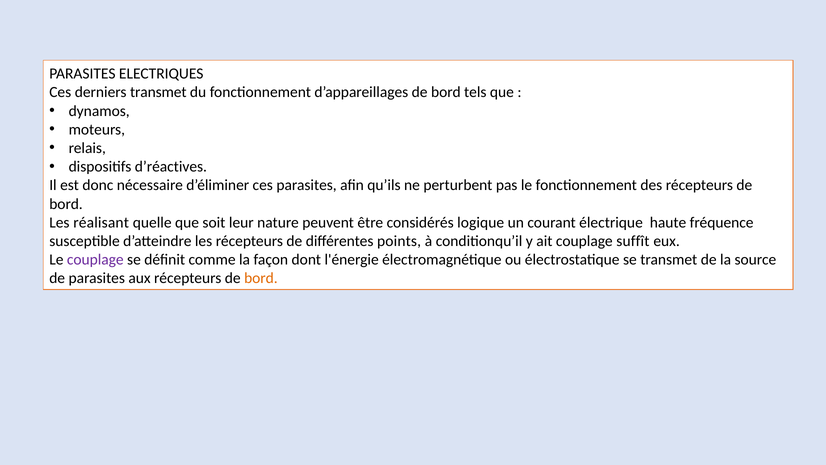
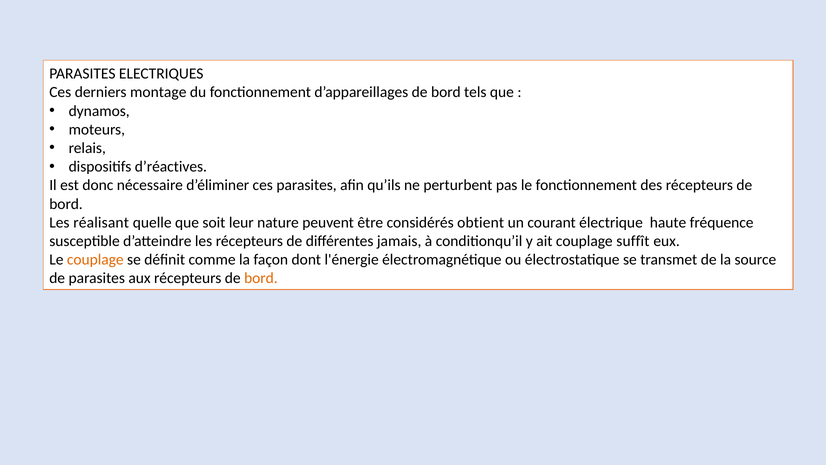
derniers transmet: transmet -> montage
logique: logique -> obtient
points: points -> jamais
couplage at (95, 260) colour: purple -> orange
